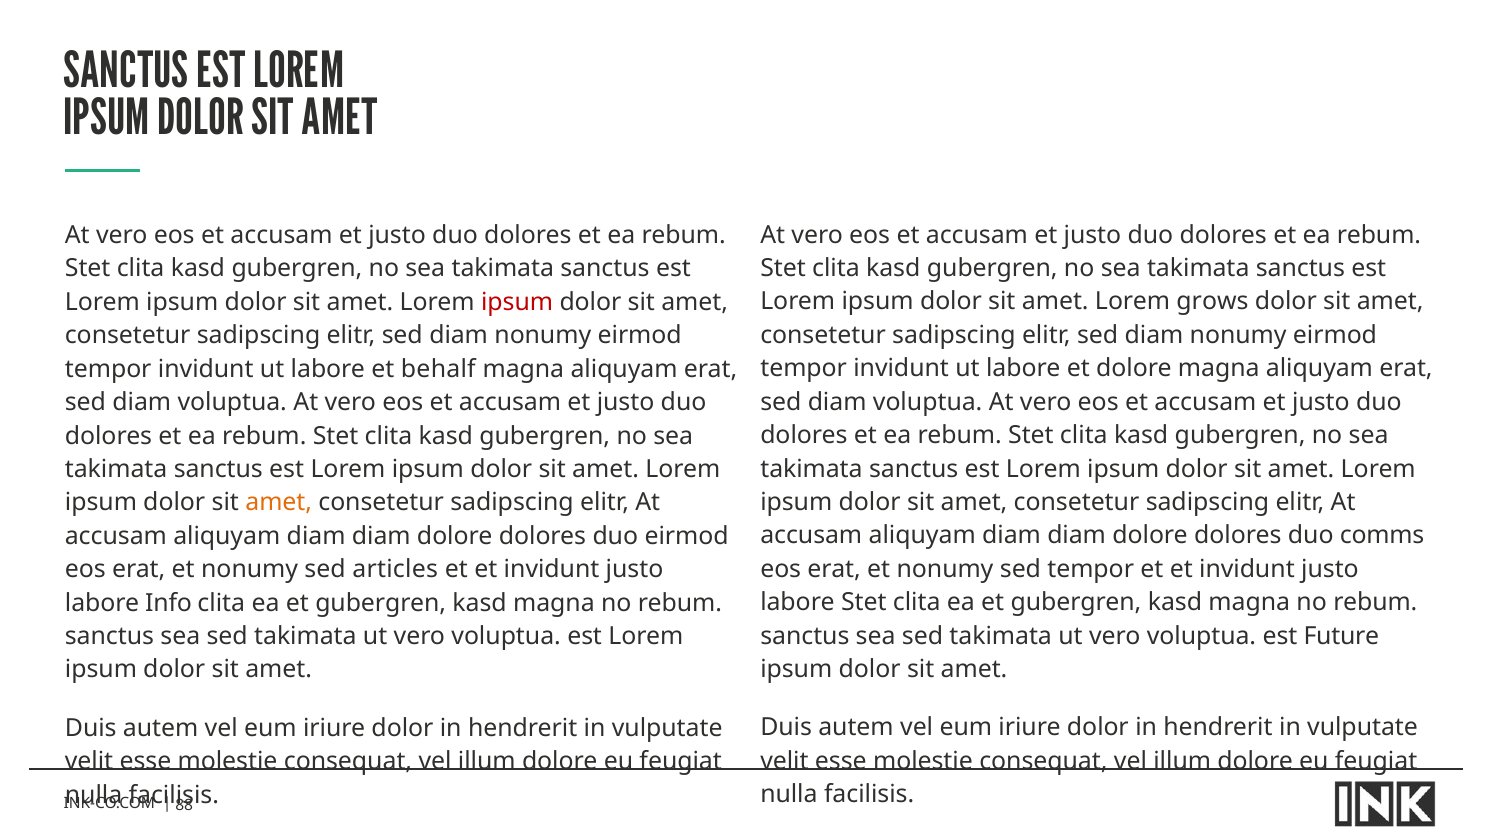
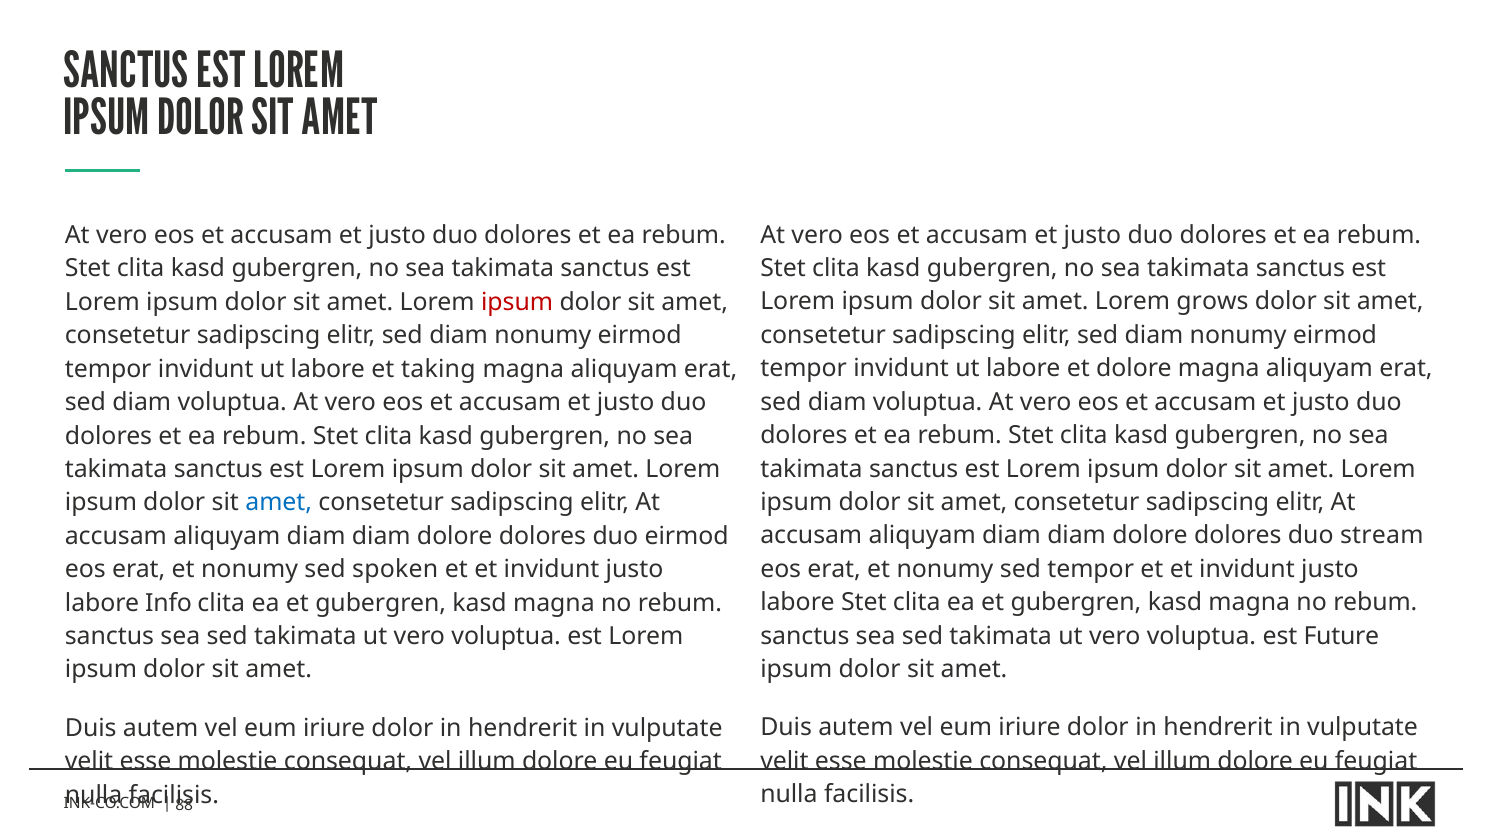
behalf: behalf -> taking
amet at (279, 503) colour: orange -> blue
comms: comms -> stream
articles: articles -> spoken
